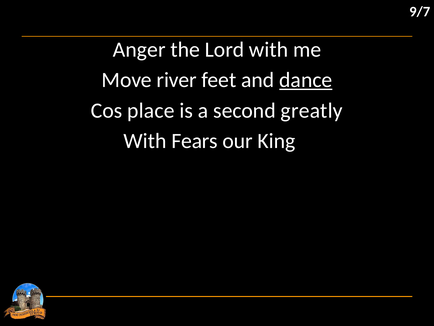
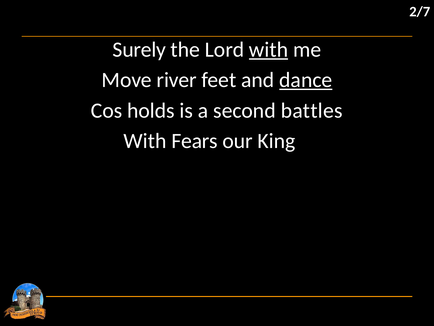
9/7: 9/7 -> 2/7
Anger: Anger -> Surely
with at (269, 50) underline: none -> present
place: place -> holds
greatly: greatly -> battles
